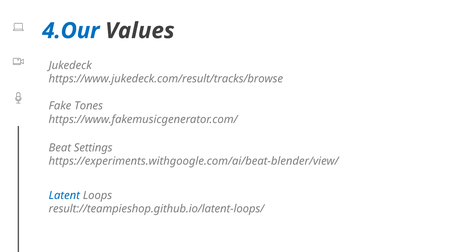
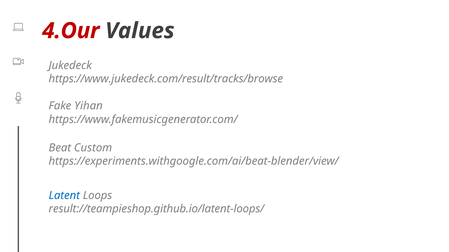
4.Our colour: blue -> red
Tones: Tones -> Yihan
Settings: Settings -> Custom
